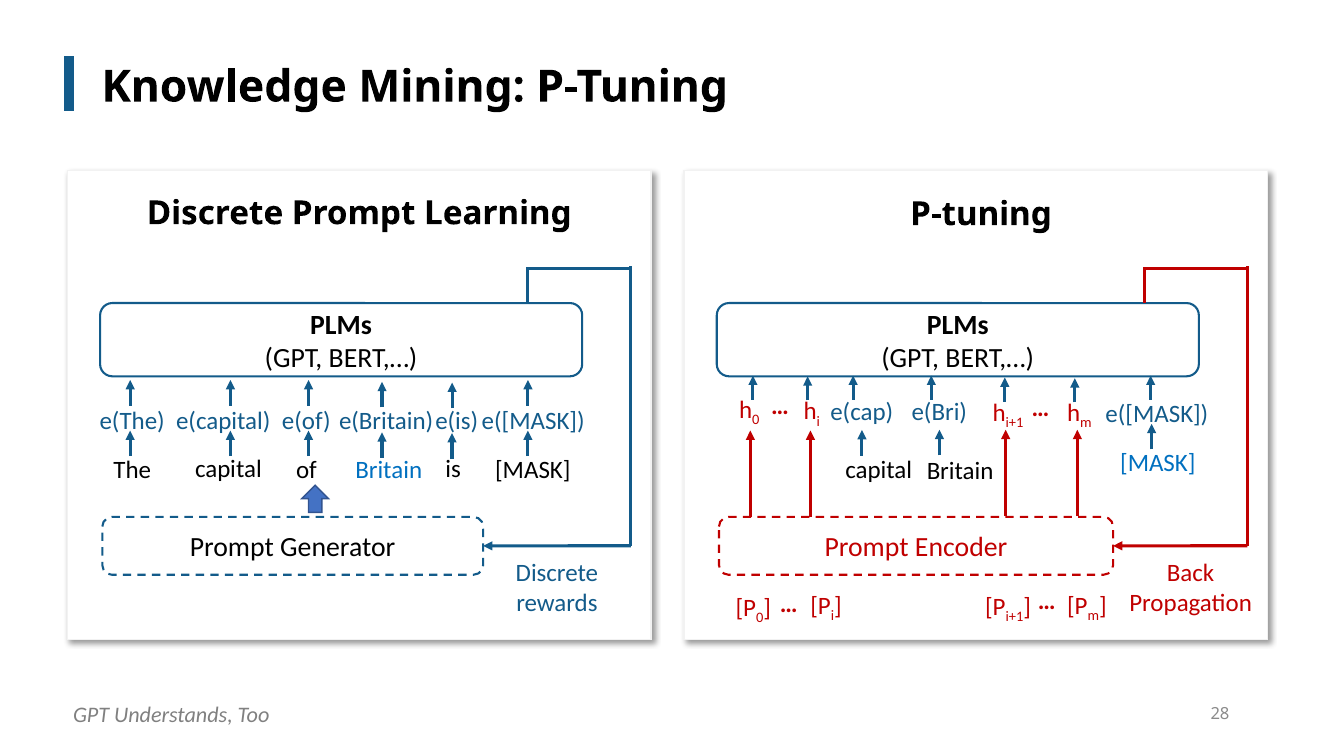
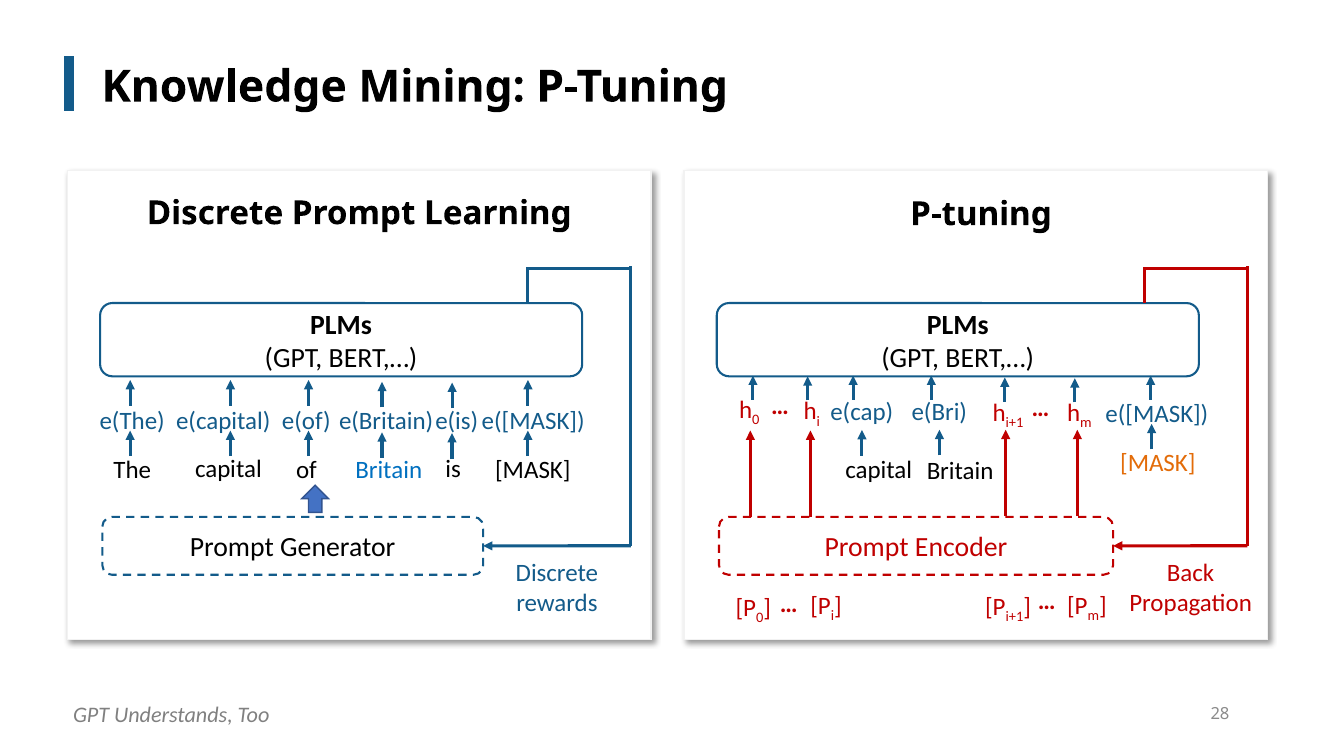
MASK at (1158, 463) colour: blue -> orange
